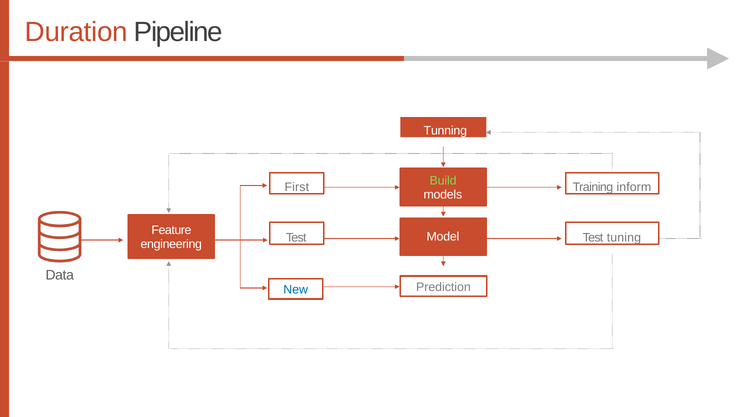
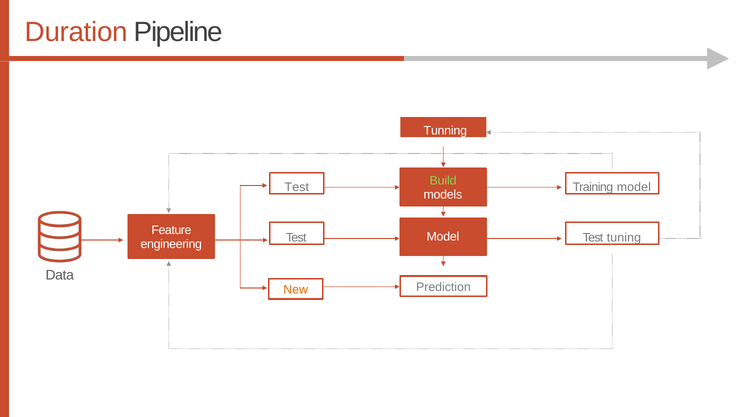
First at (297, 188): First -> Test
Training inform: inform -> model
New colour: blue -> orange
